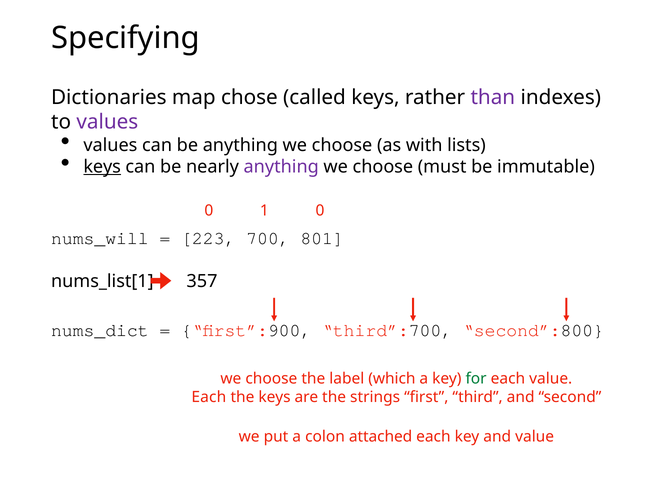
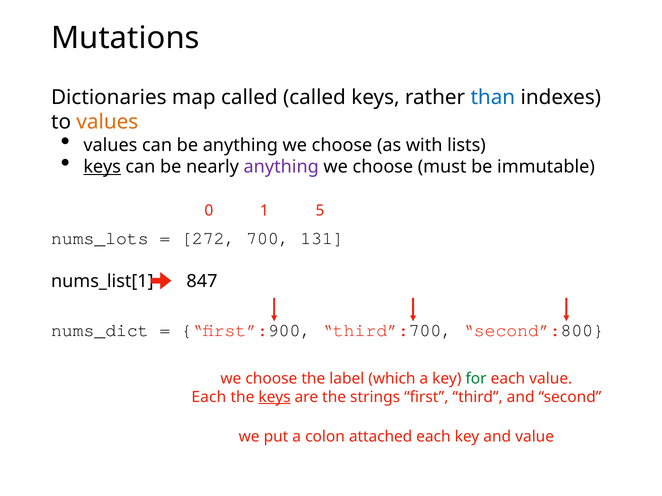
Specifying: Specifying -> Mutations
map chose: chose -> called
than colour: purple -> blue
values at (107, 122) colour: purple -> orange
1 0: 0 -> 5
nums_will: nums_will -> nums_lots
223: 223 -> 272
801: 801 -> 131
357: 357 -> 847
keys at (275, 397) underline: none -> present
